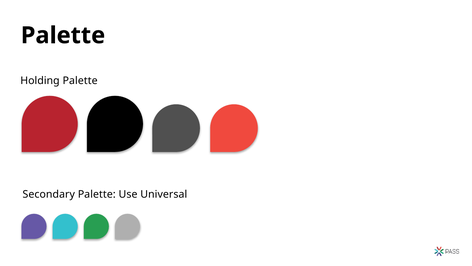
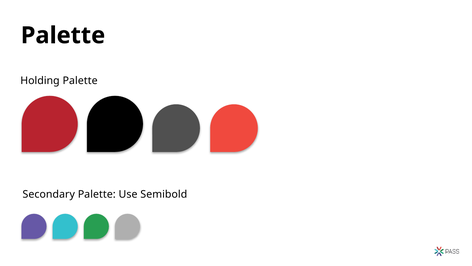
Universal: Universal -> Semibold
